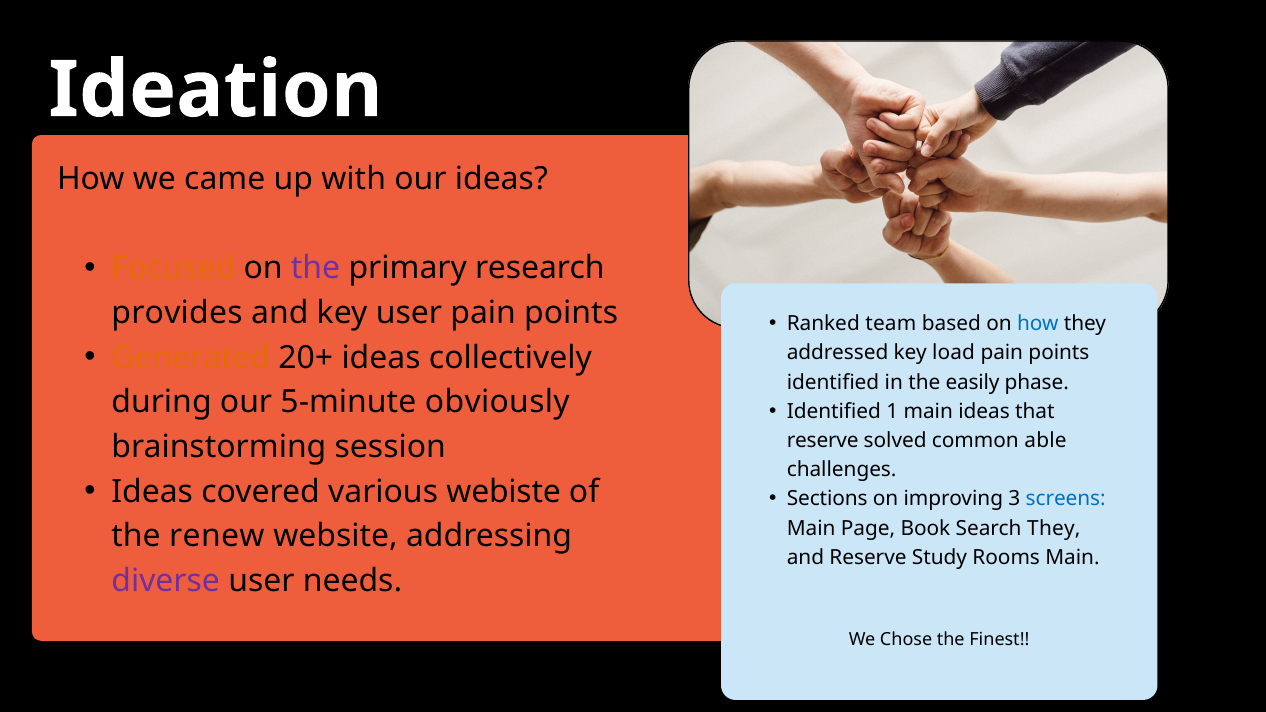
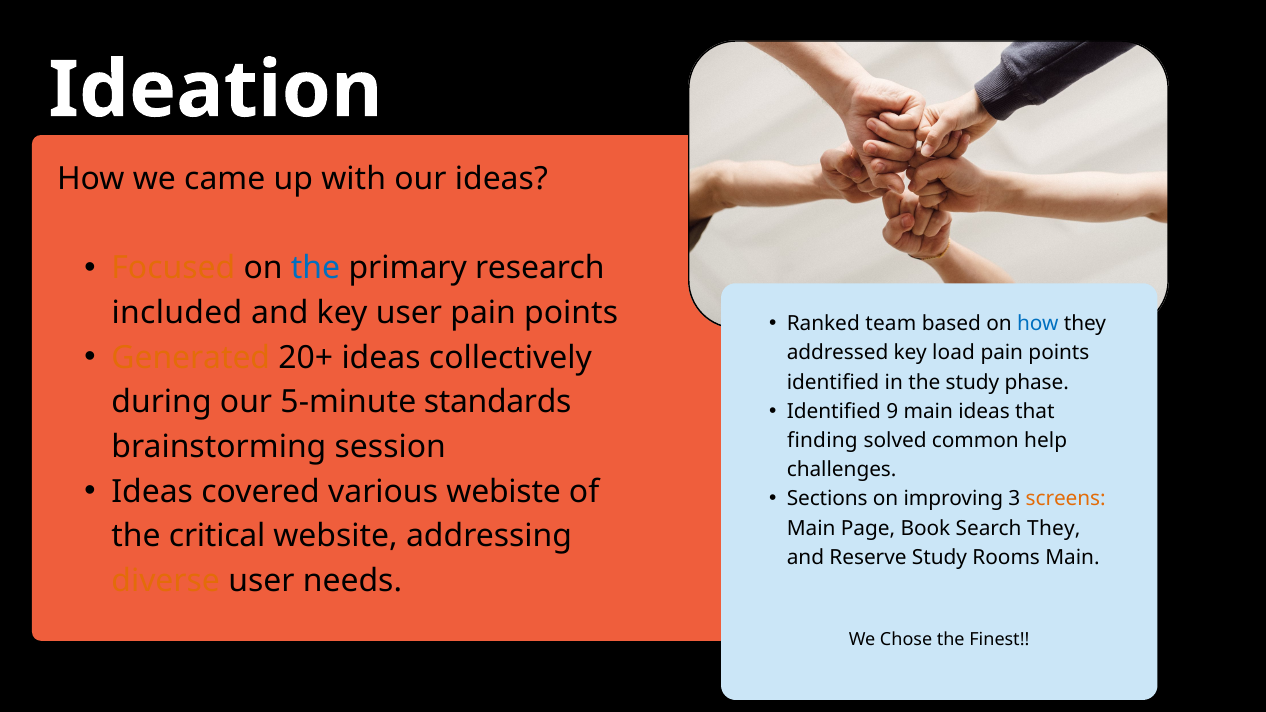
the at (316, 268) colour: purple -> blue
provides: provides -> included
the easily: easily -> study
obviously: obviously -> standards
1: 1 -> 9
reserve at (823, 441): reserve -> finding
able: able -> help
screens colour: blue -> orange
renew: renew -> critical
diverse colour: purple -> orange
